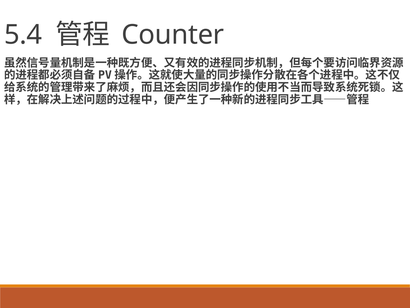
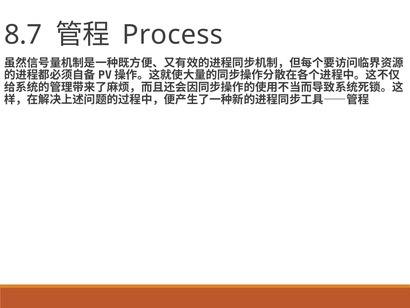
5.4: 5.4 -> 8.7
Counter: Counter -> Process
